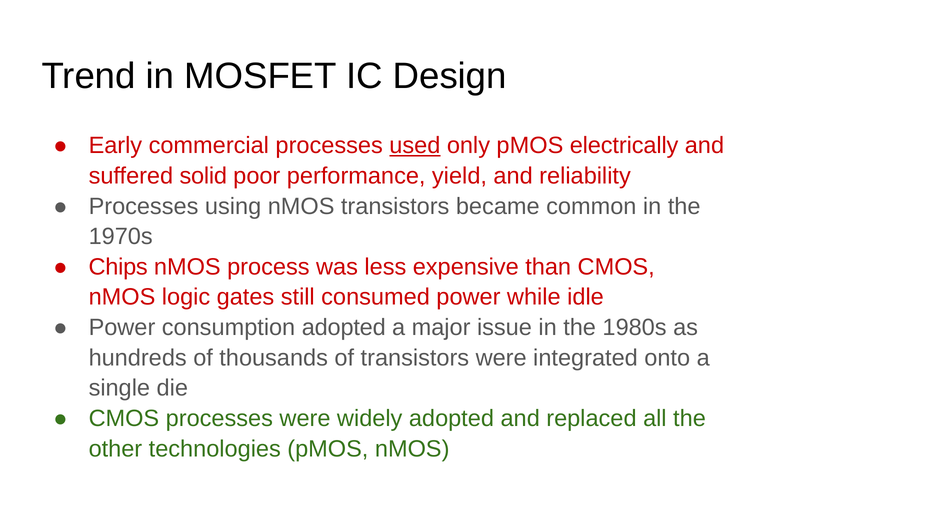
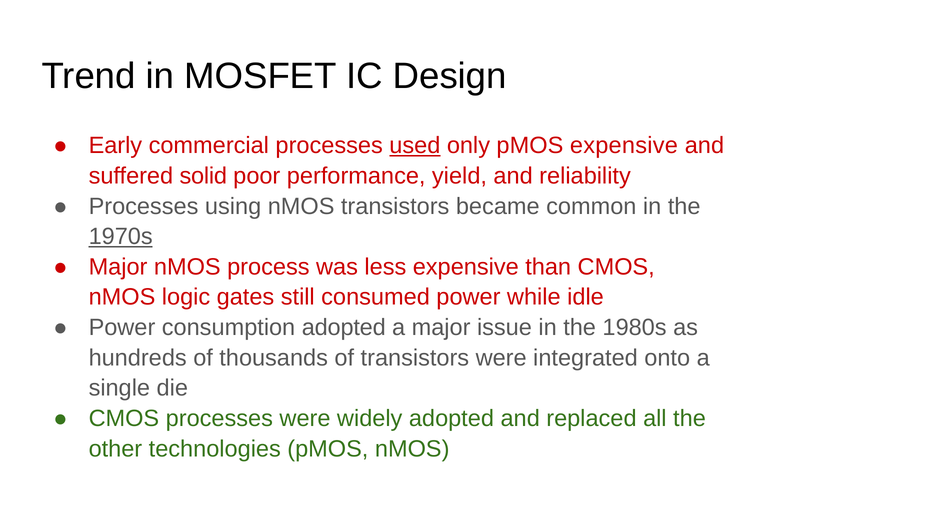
pMOS electrically: electrically -> expensive
1970s underline: none -> present
Chips at (118, 267): Chips -> Major
